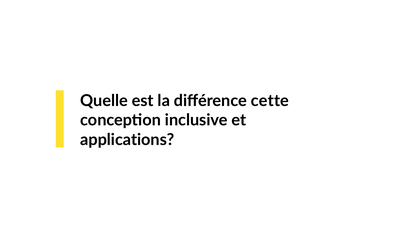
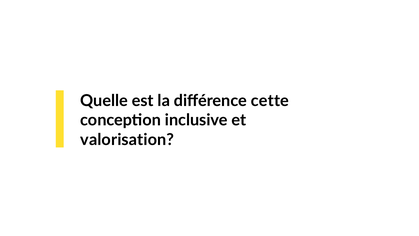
applications: applications -> valorisation
